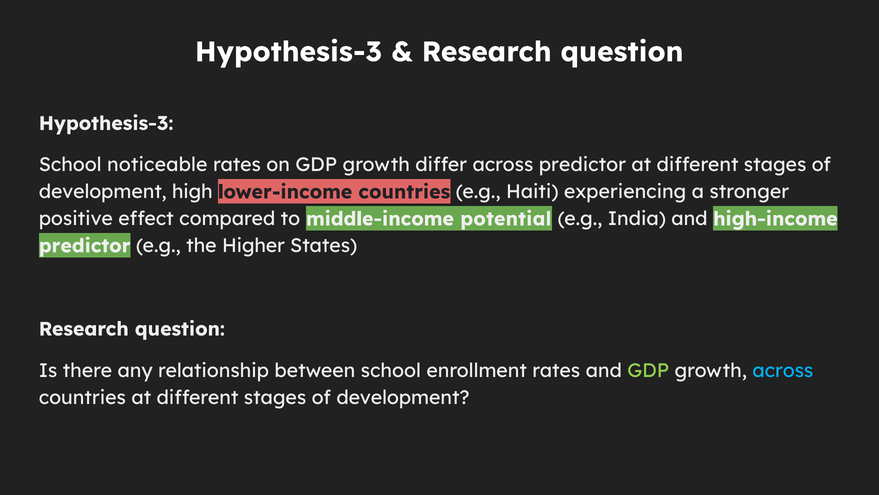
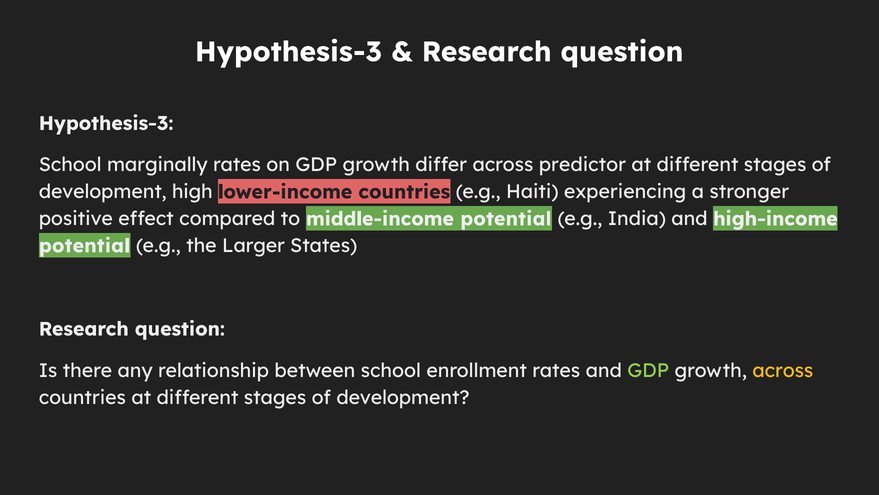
noticeable: noticeable -> marginally
predictor at (85, 246): predictor -> potential
Higher: Higher -> Larger
across at (783, 370) colour: light blue -> yellow
